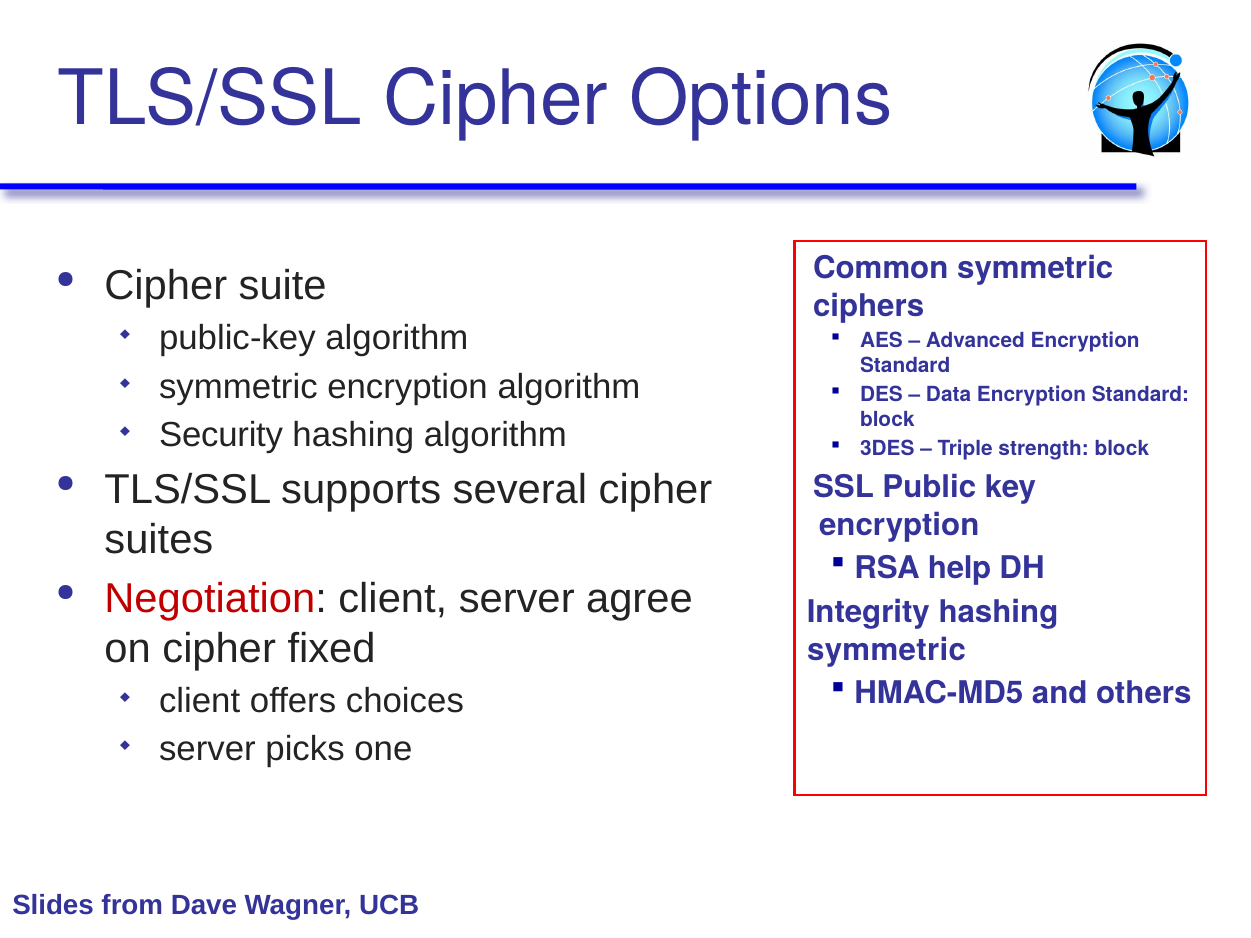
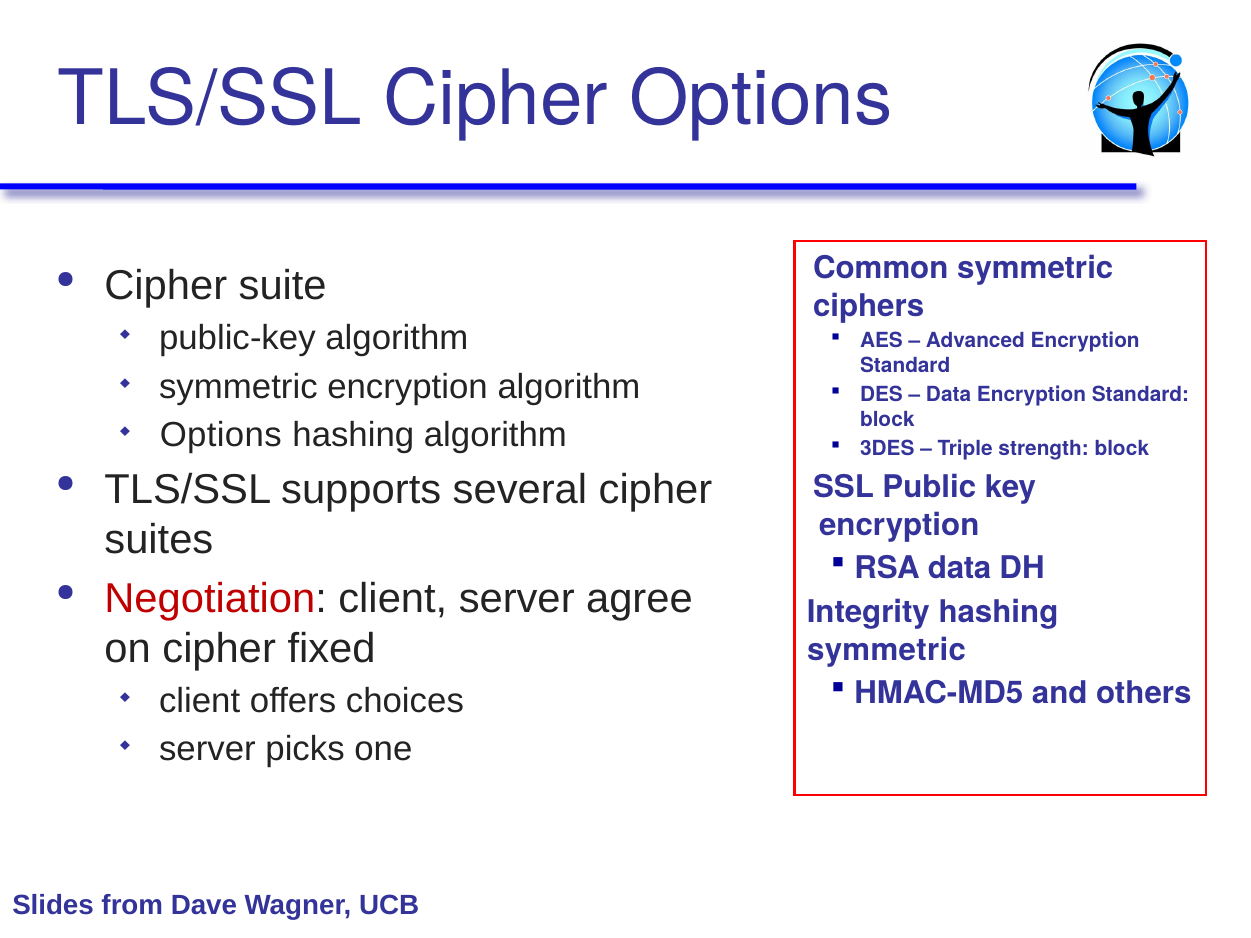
Security at (221, 435): Security -> Options
RSA help: help -> data
